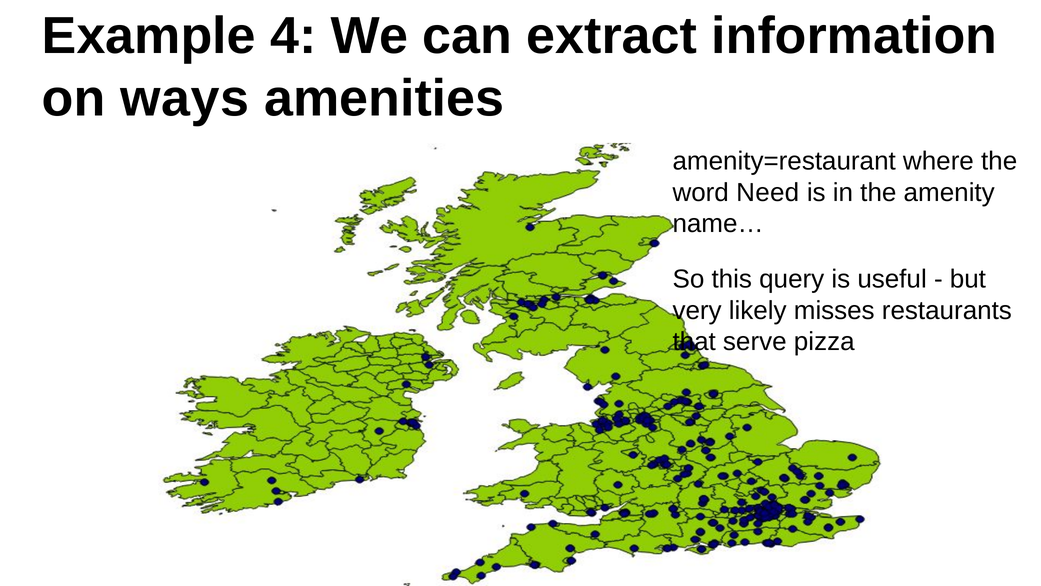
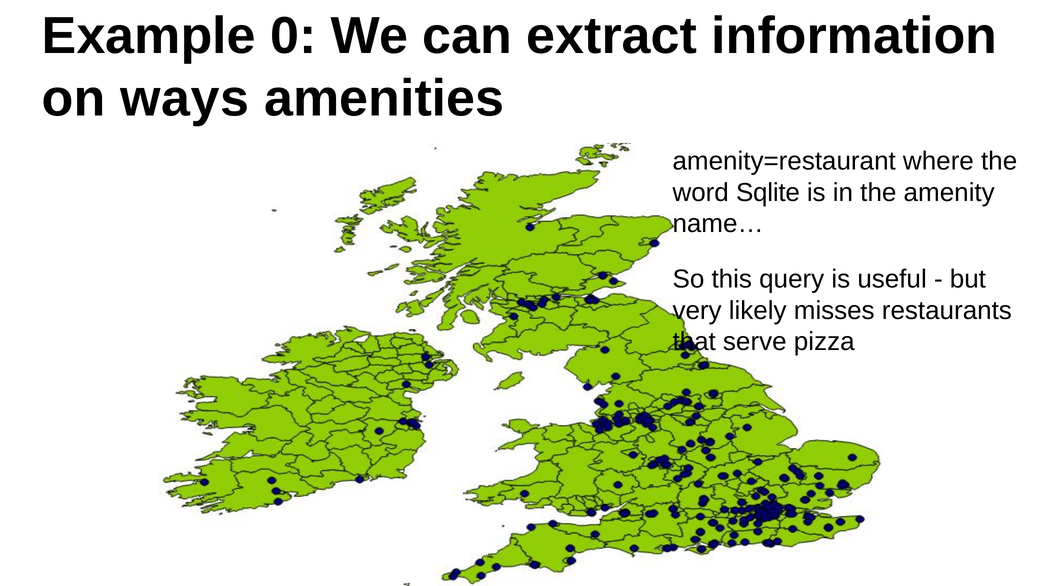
4: 4 -> 0
Need: Need -> Sqlite
